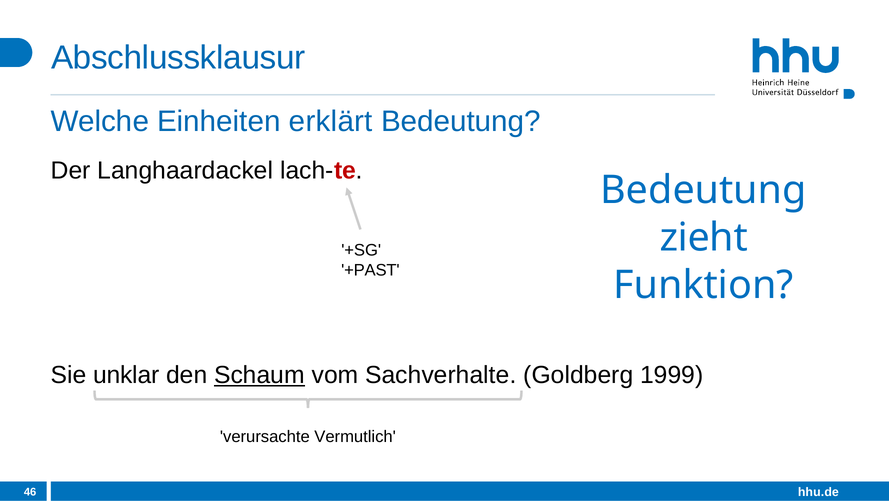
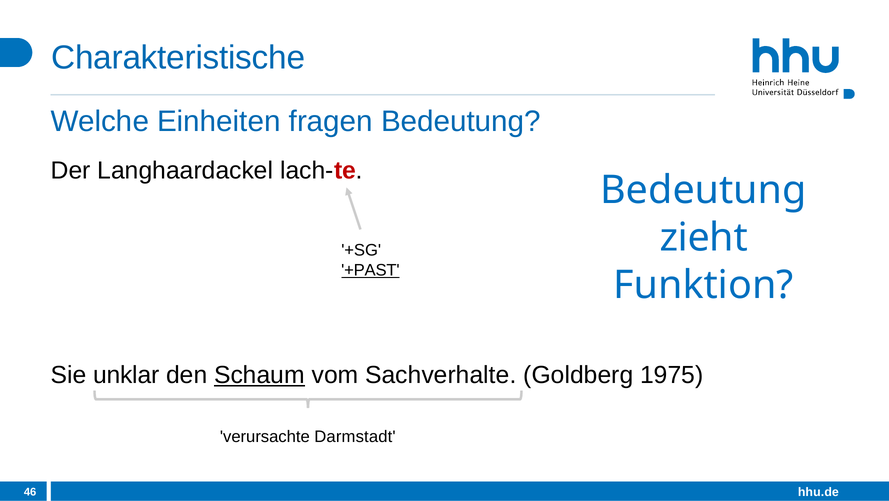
Abschlussklausur: Abschlussklausur -> Charakteristische
erklärt: erklärt -> fragen
+PAST underline: none -> present
1999: 1999 -> 1975
Vermutlich: Vermutlich -> Darmstadt
